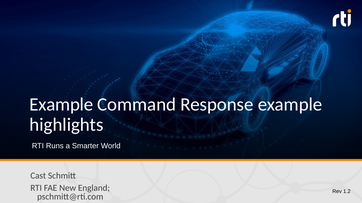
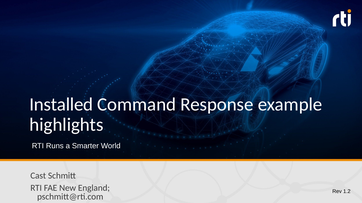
Example at (61, 105): Example -> Installed
